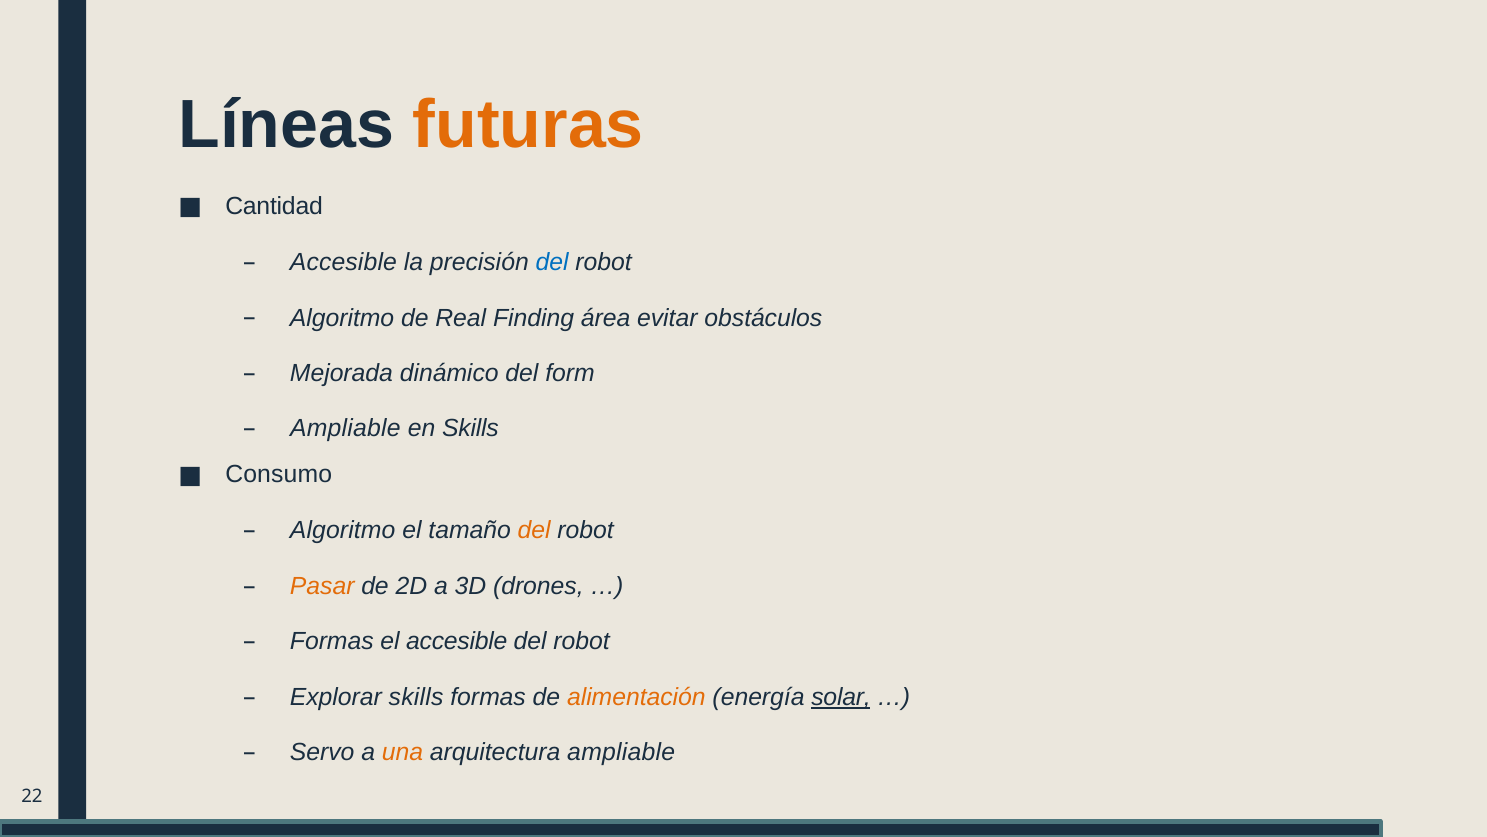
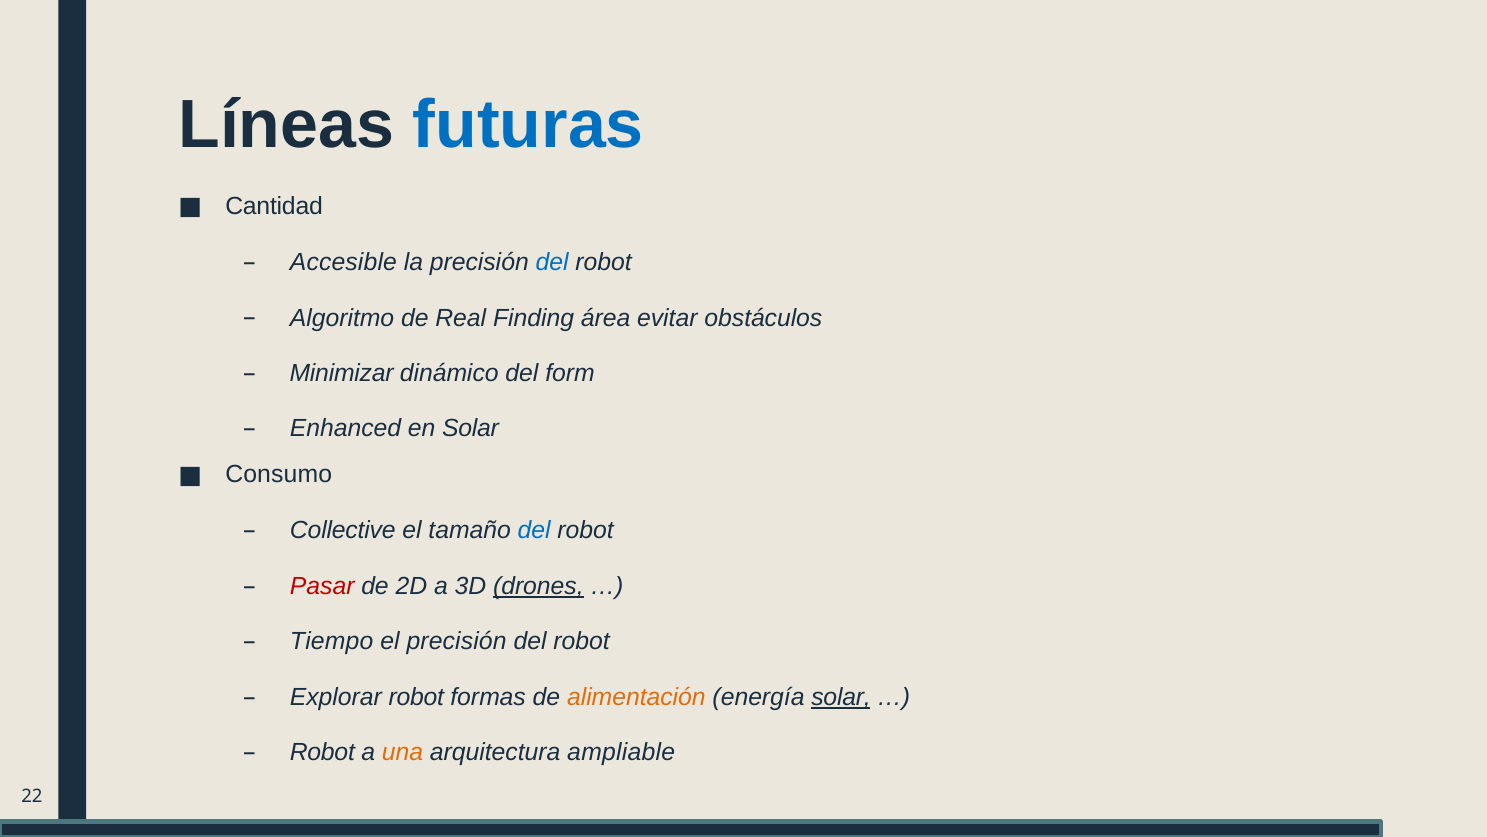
futuras colour: orange -> blue
Mejorada: Mejorada -> Minimizar
Ampliable at (345, 428): Ampliable -> Enhanced
en Skills: Skills -> Solar
Algoritmo at (343, 530): Algoritmo -> Collective
del at (534, 530) colour: orange -> blue
Pasar colour: orange -> red
drones underline: none -> present
Formas at (332, 641): Formas -> Tiempo
el accesible: accesible -> precisión
Explorar skills: skills -> robot
Servo at (322, 752): Servo -> Robot
